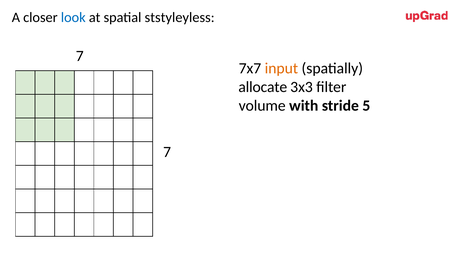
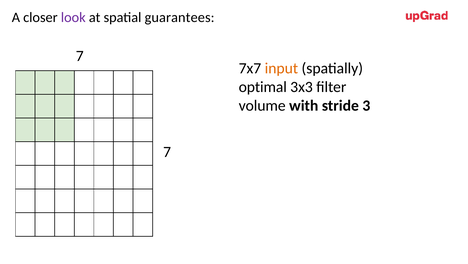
look colour: blue -> purple
ststyleyless: ststyleyless -> guarantees
allocate: allocate -> optimal
5: 5 -> 3
